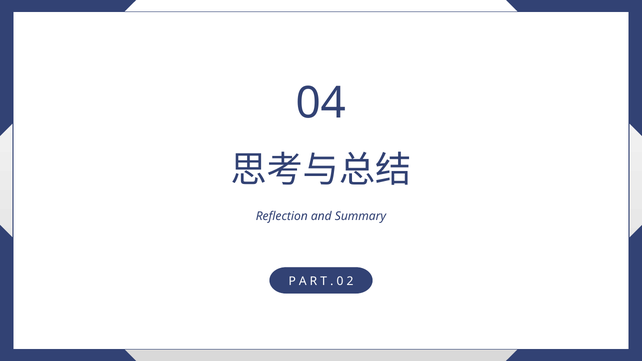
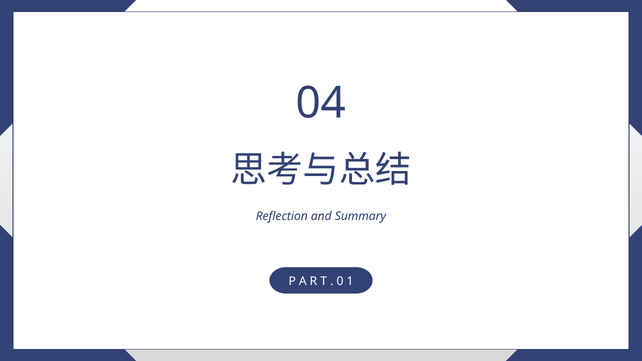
2: 2 -> 1
